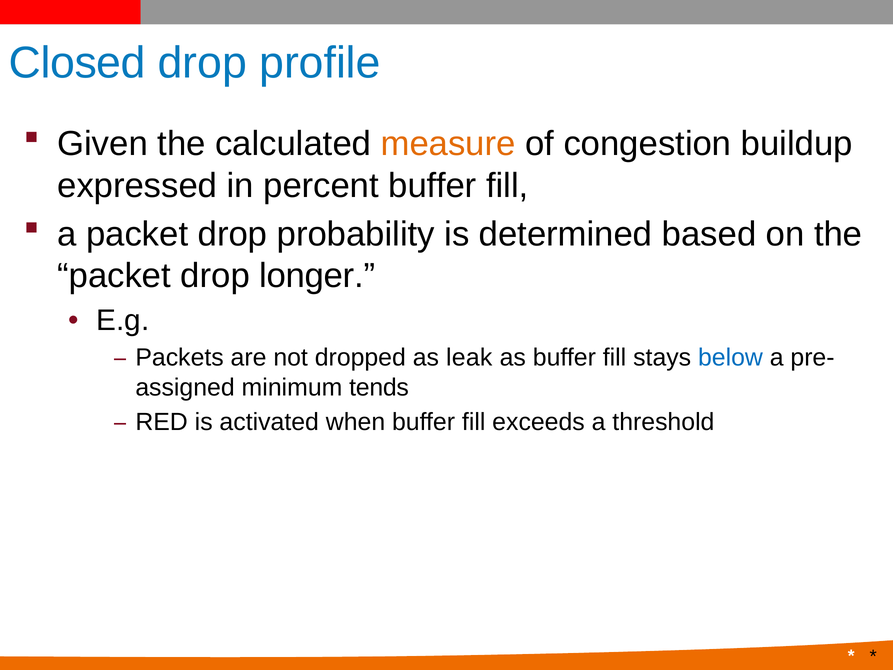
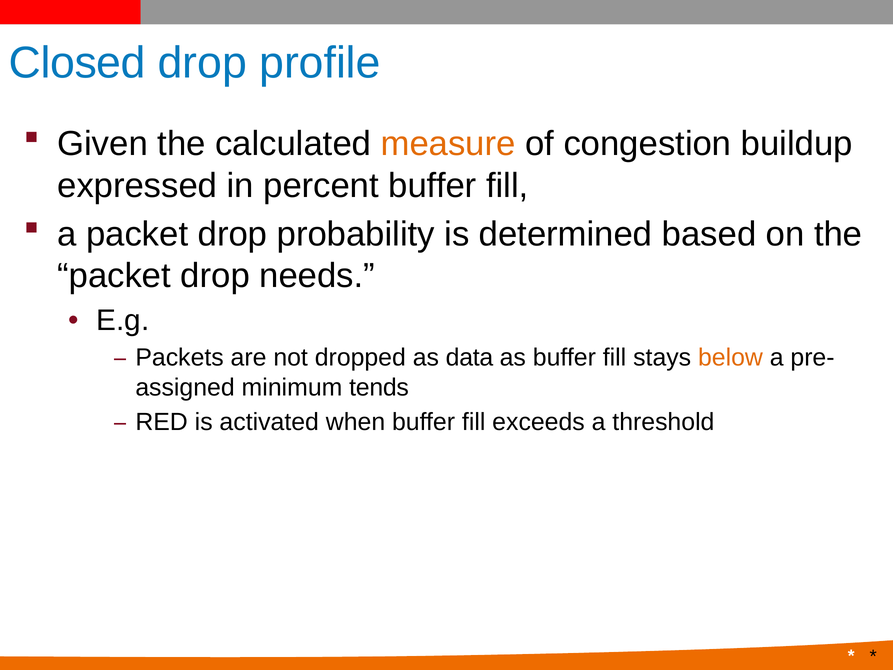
longer: longer -> needs
leak: leak -> data
below colour: blue -> orange
